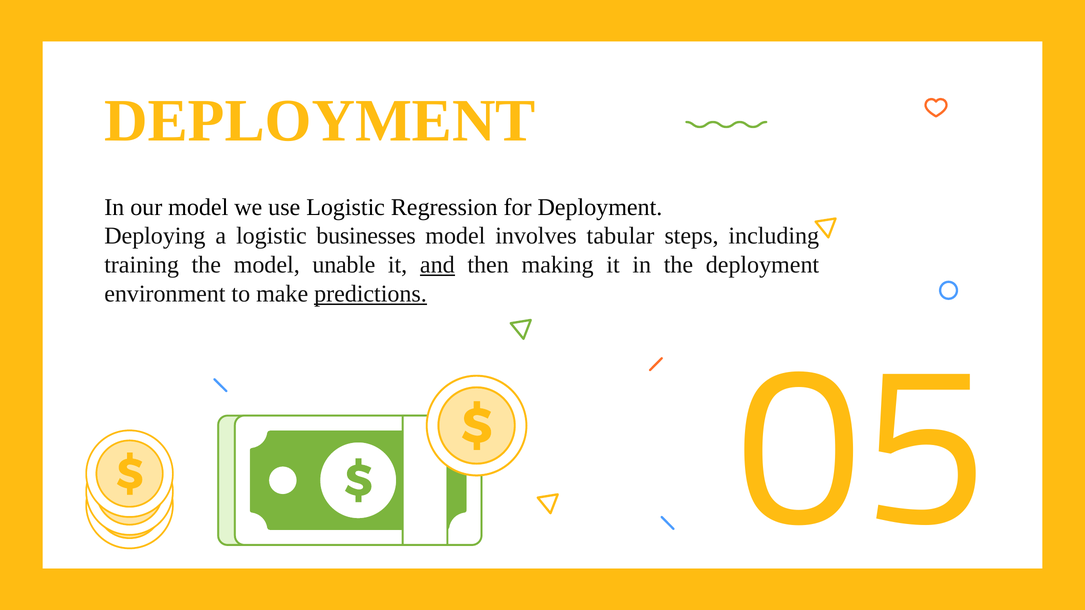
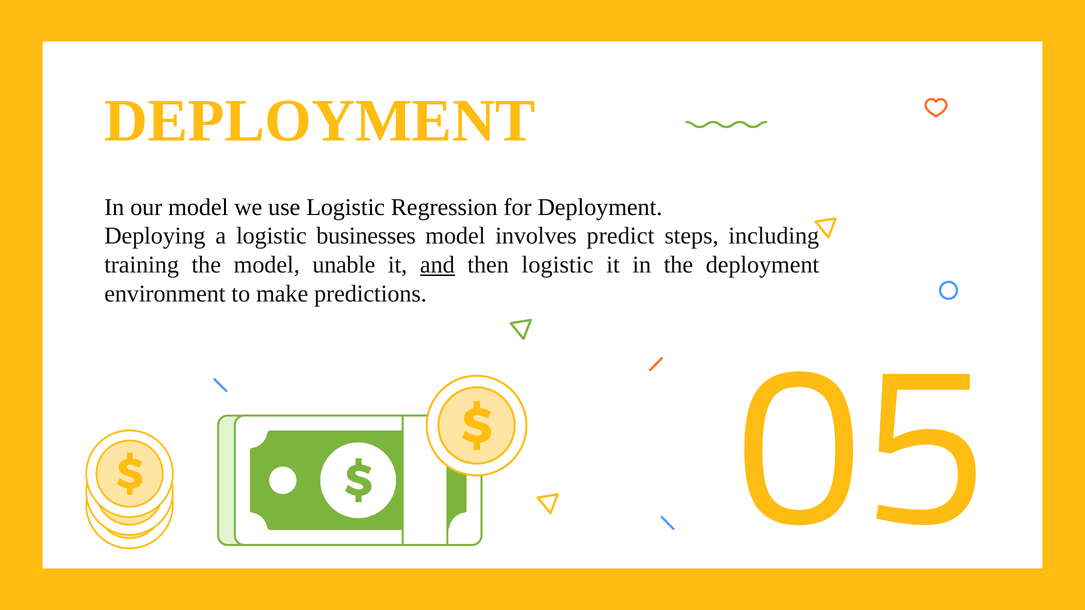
tabular: tabular -> predict
then making: making -> logistic
predictions underline: present -> none
